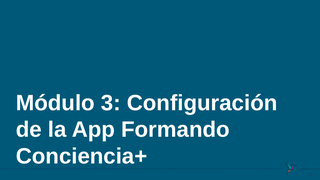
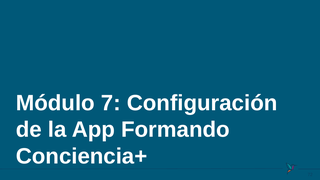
3: 3 -> 7
